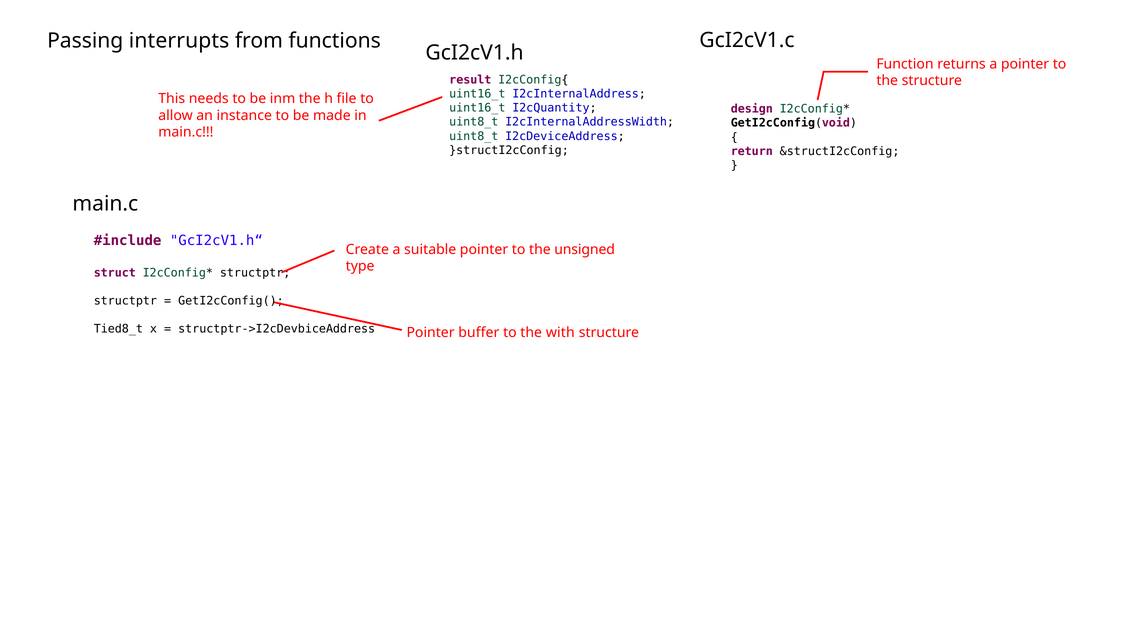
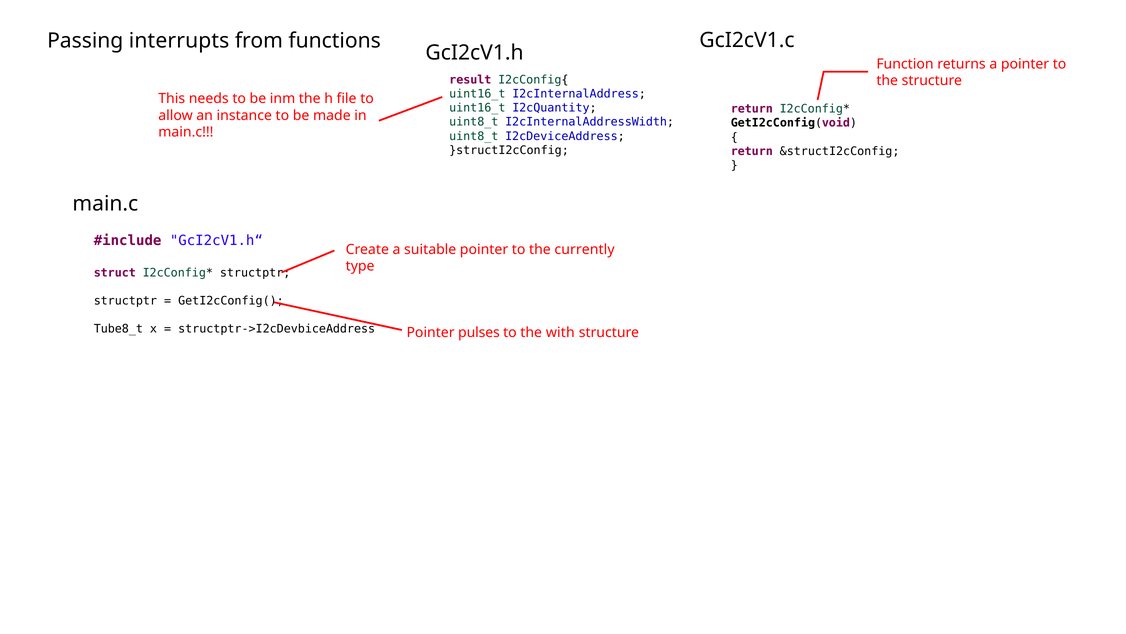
design at (752, 109): design -> return
unsigned: unsigned -> currently
Tied8_t: Tied8_t -> Tube8_t
buffer: buffer -> pulses
